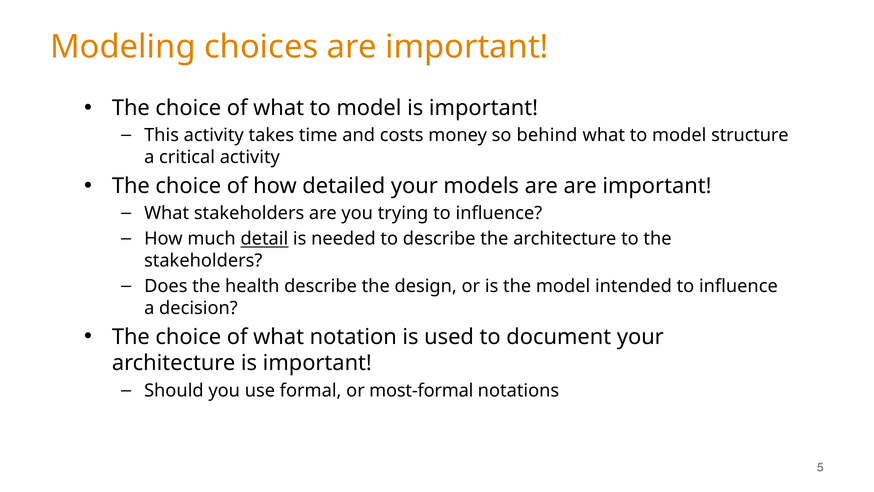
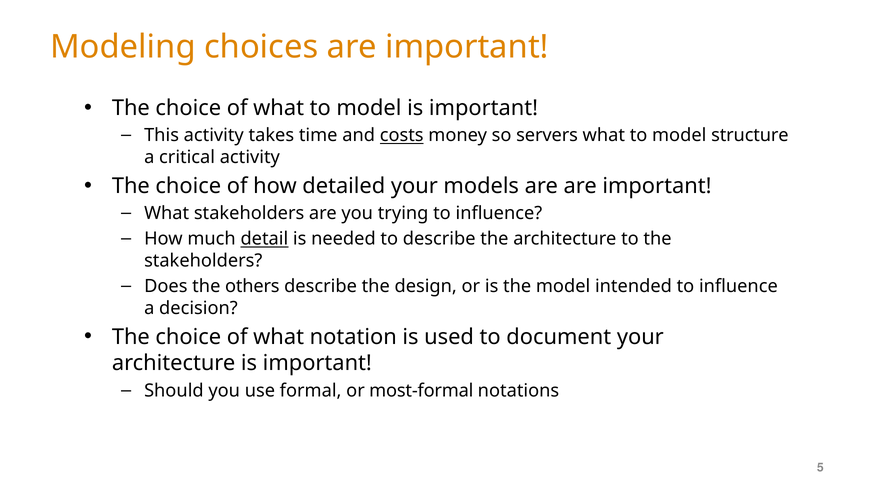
costs underline: none -> present
behind: behind -> servers
health: health -> others
